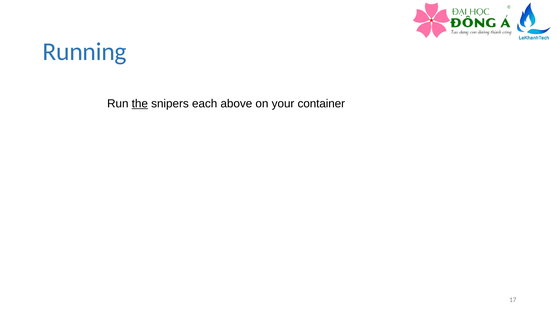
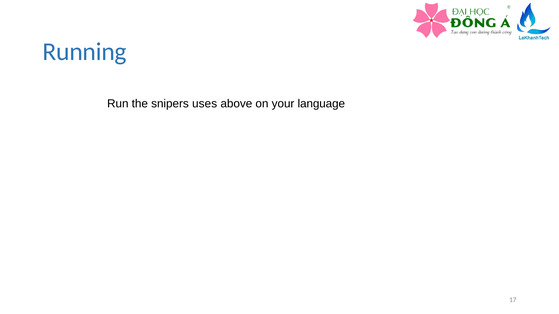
the underline: present -> none
each: each -> uses
container: container -> language
